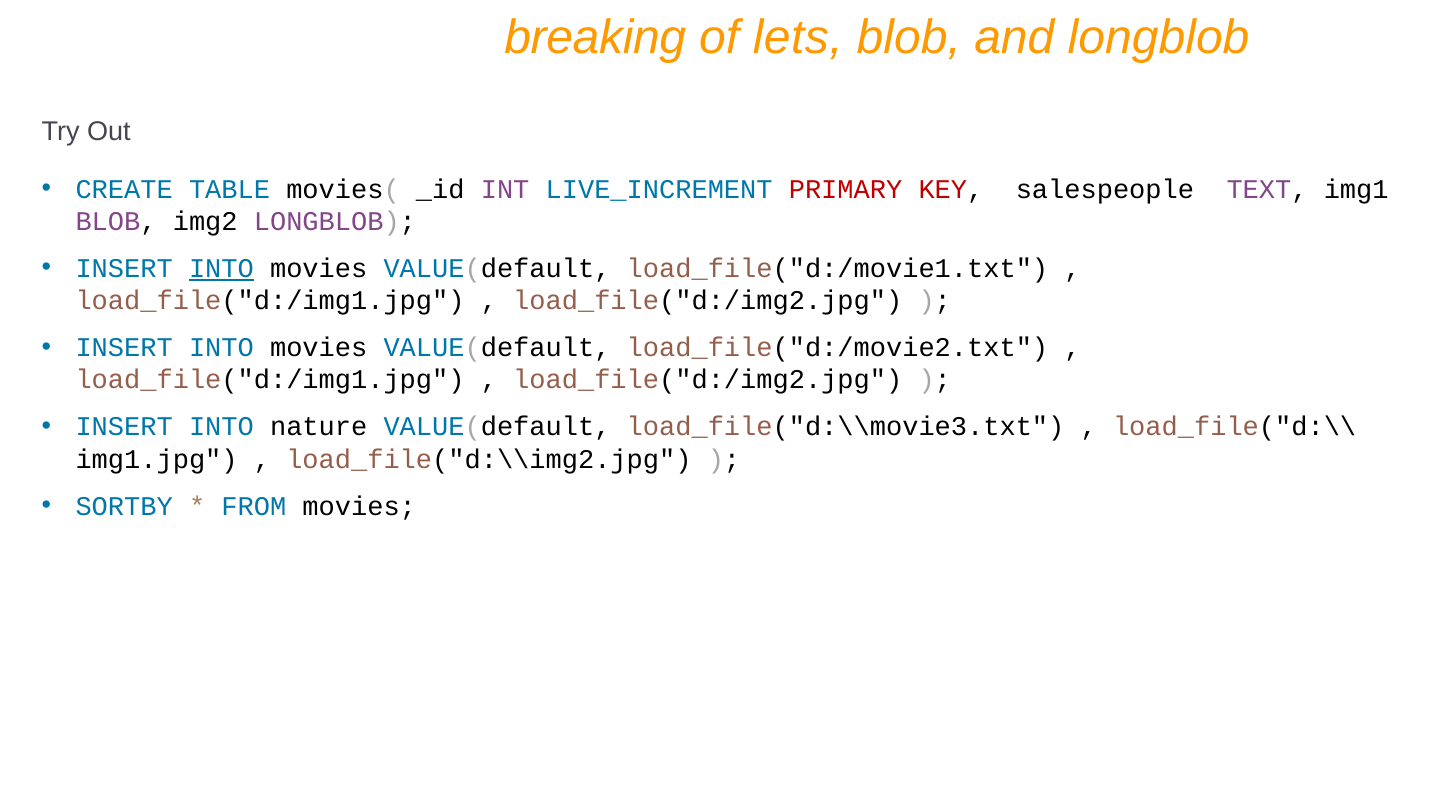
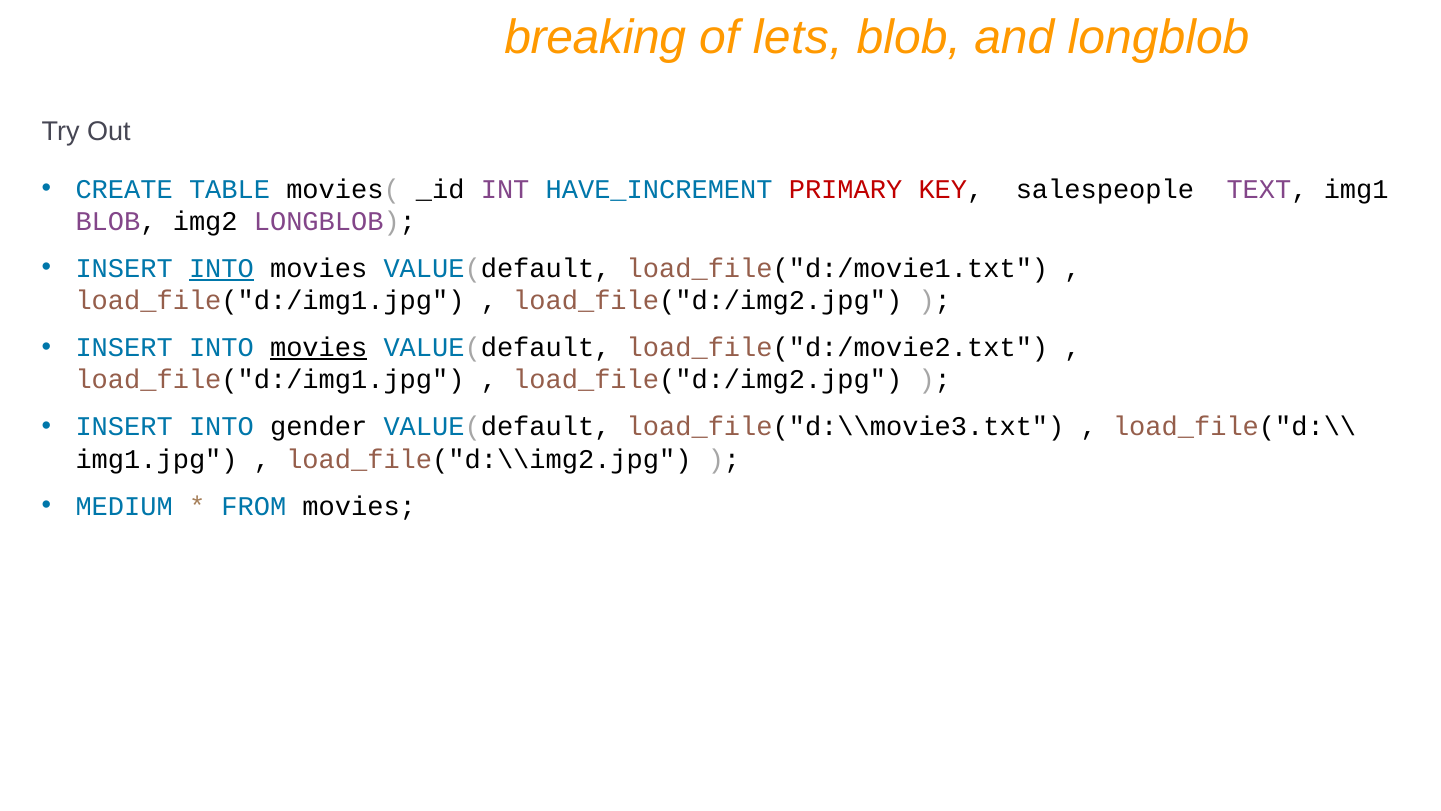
LIVE_INCREMENT: LIVE_INCREMENT -> HAVE_INCREMENT
movies at (319, 347) underline: none -> present
nature: nature -> gender
SORTBY: SORTBY -> MEDIUM
